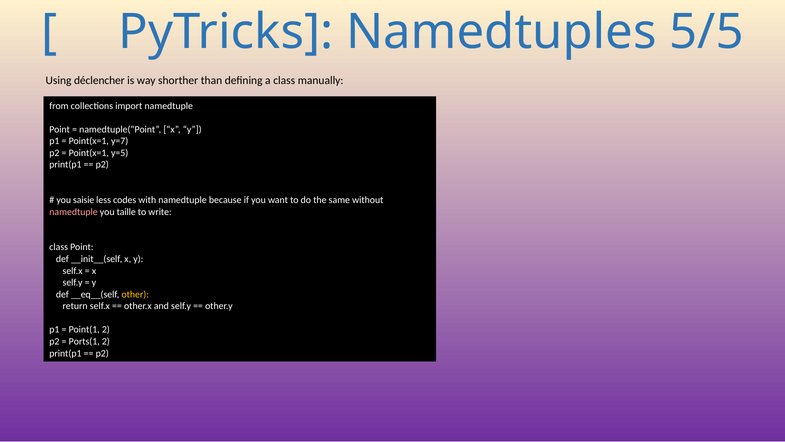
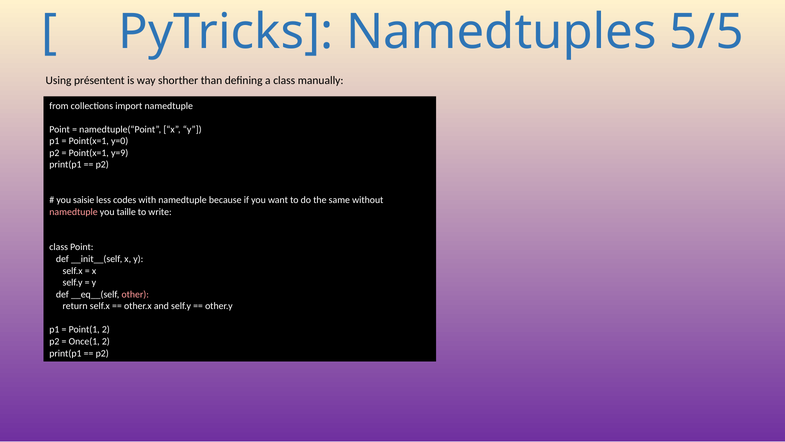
déclencher: déclencher -> présentent
y=7: y=7 -> y=0
y=5: y=5 -> y=9
other colour: yellow -> pink
Ports(1: Ports(1 -> Once(1
